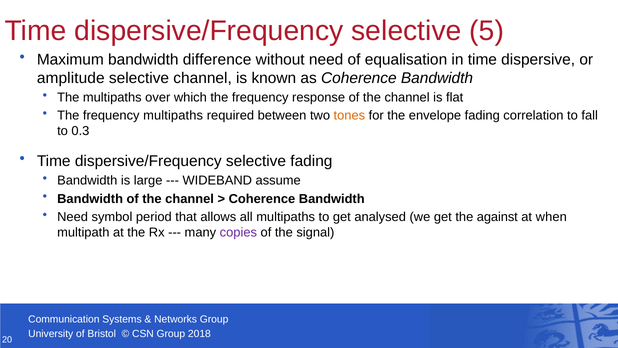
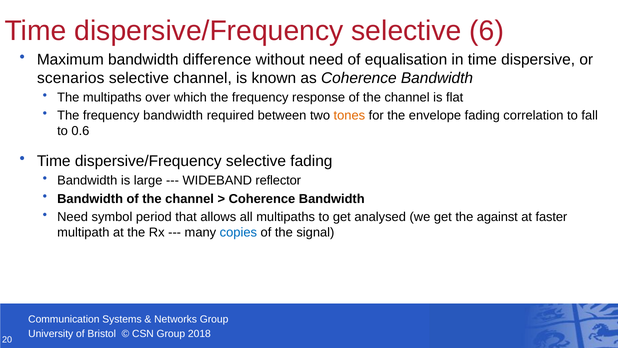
5: 5 -> 6
amplitude: amplitude -> scenarios
frequency multipaths: multipaths -> bandwidth
0.3: 0.3 -> 0.6
assume: assume -> reflector
when: when -> faster
copies colour: purple -> blue
